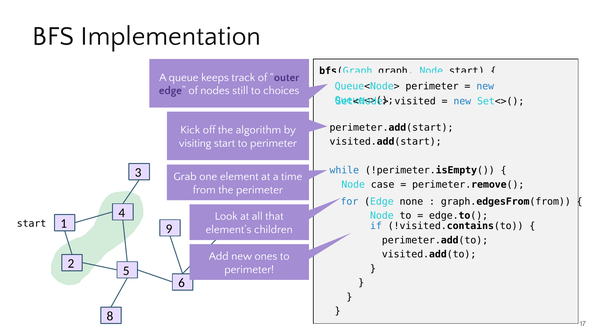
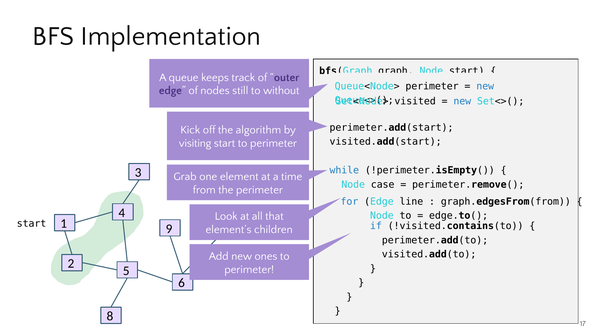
choices: choices -> without
none: none -> line
